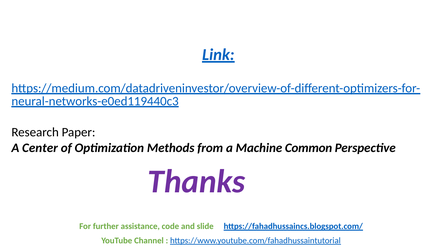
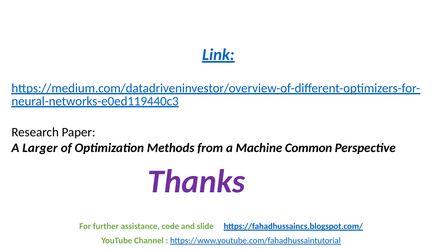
Center: Center -> Larger
